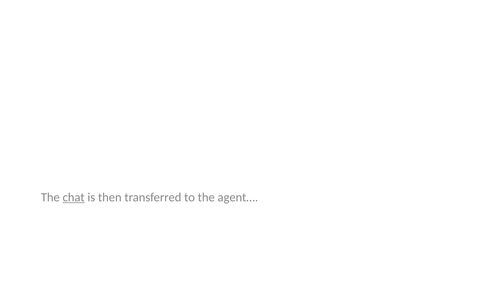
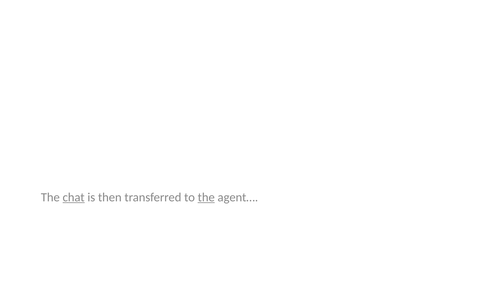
the at (206, 198) underline: none -> present
